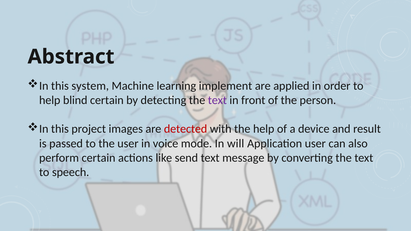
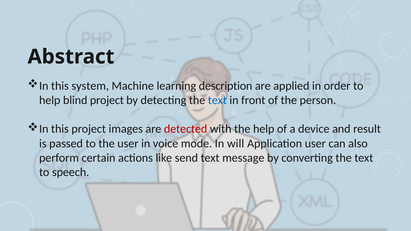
implement: implement -> description
blind certain: certain -> project
text at (217, 100) colour: purple -> blue
